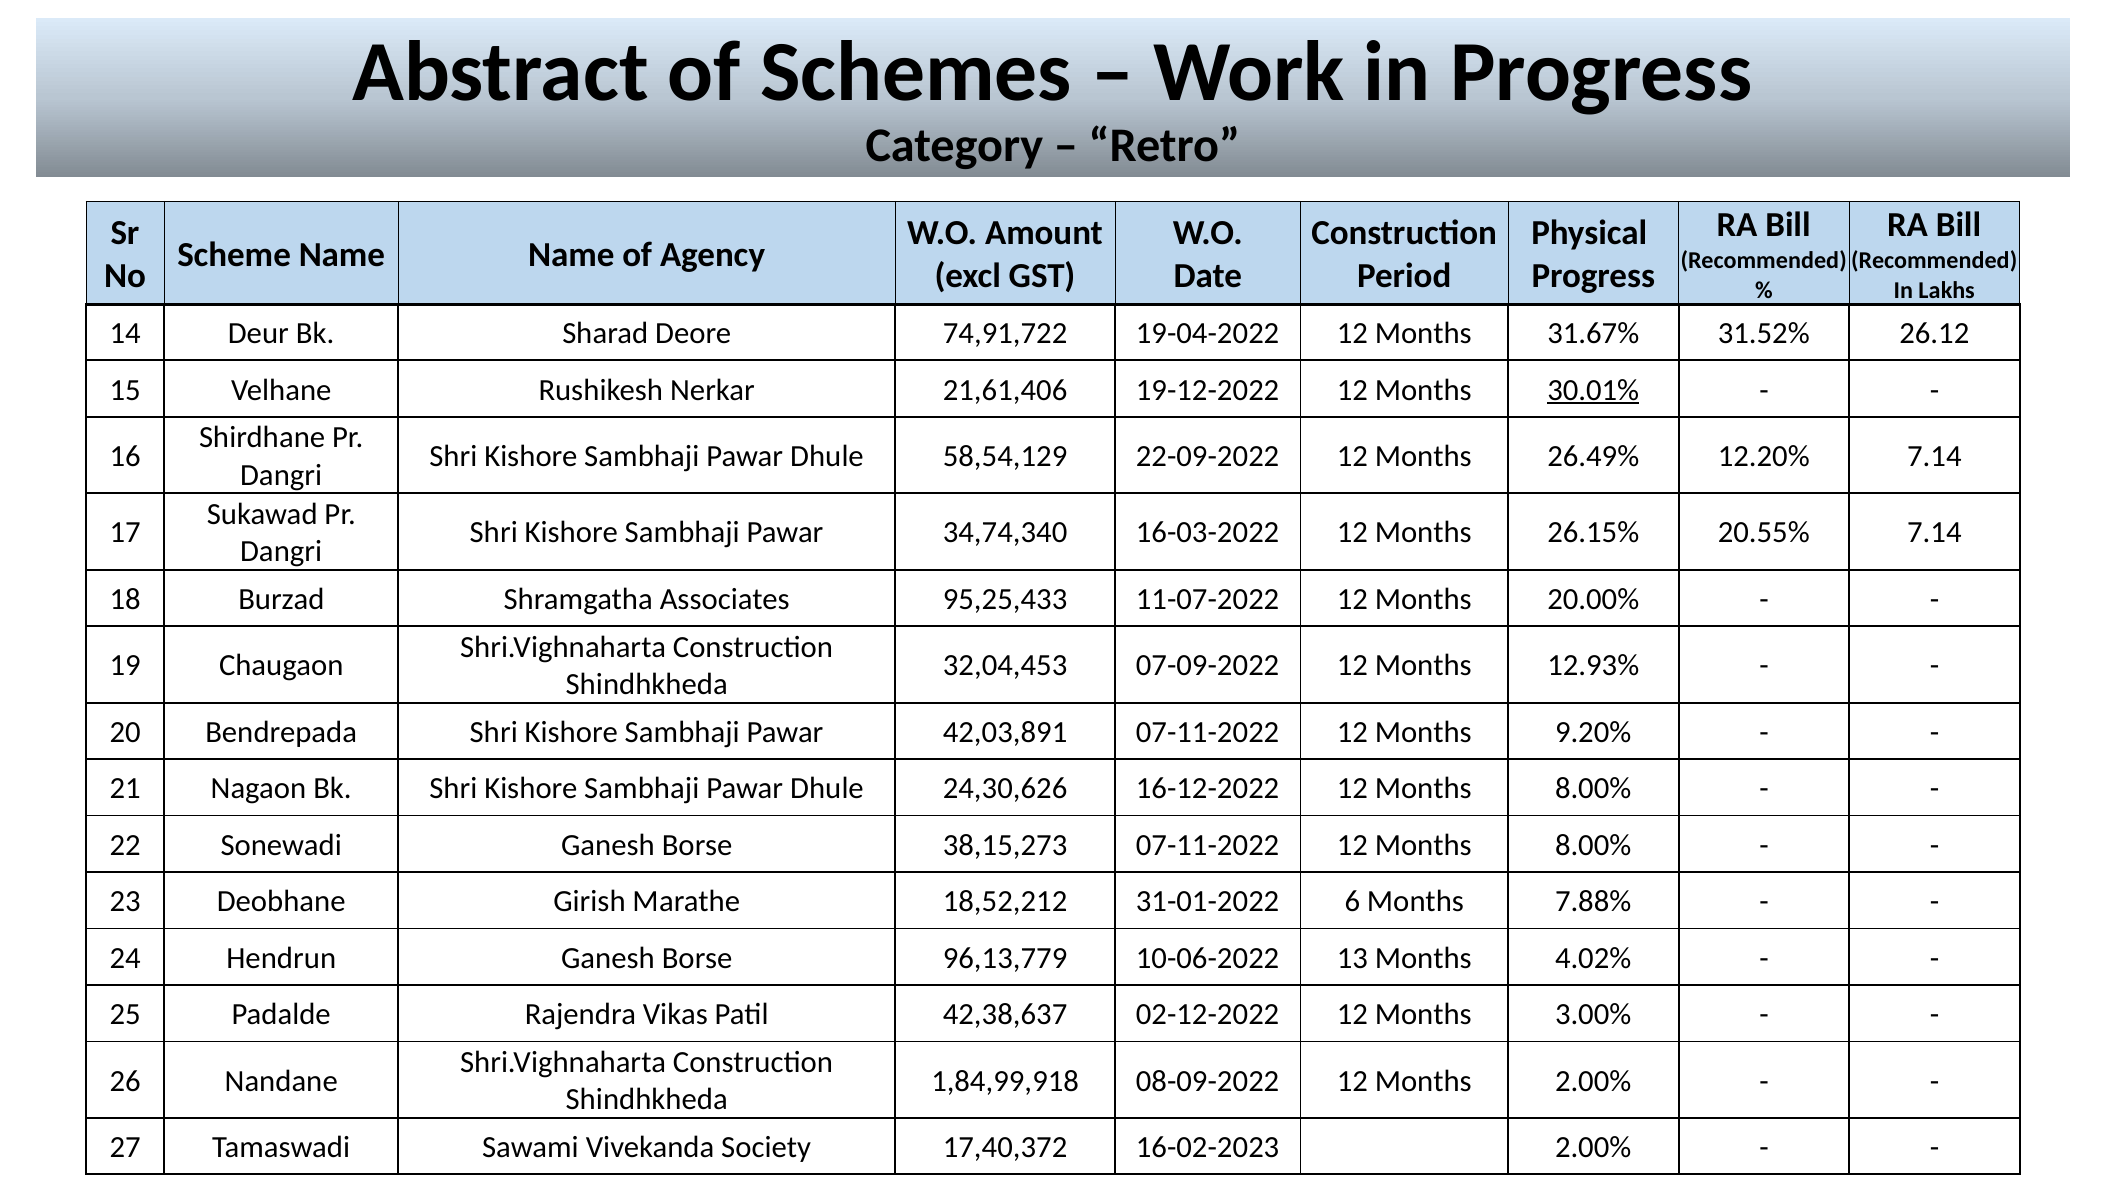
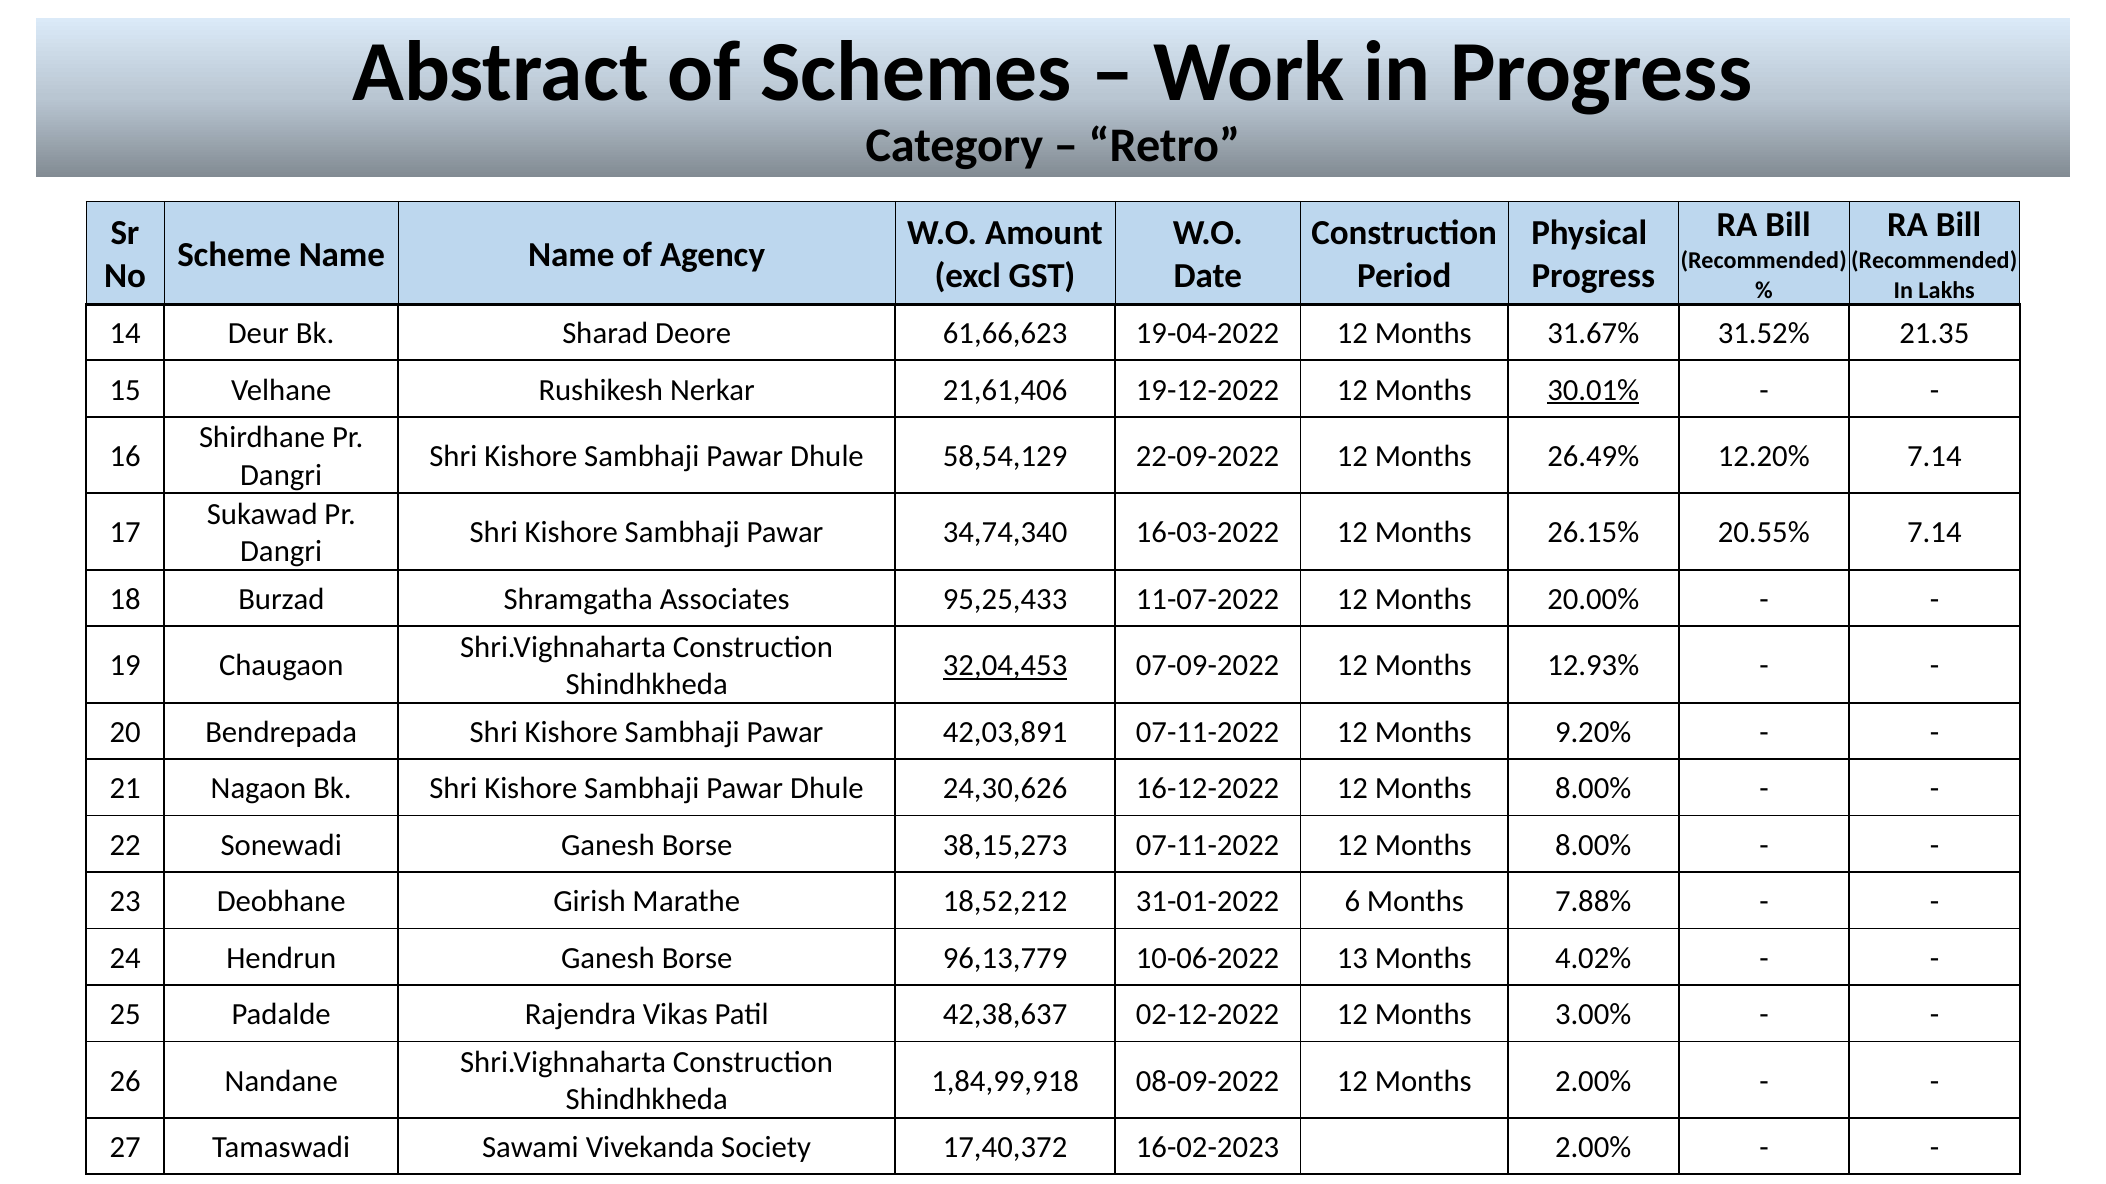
74,91,722: 74,91,722 -> 61,66,623
26.12: 26.12 -> 21.35
32,04,453 underline: none -> present
